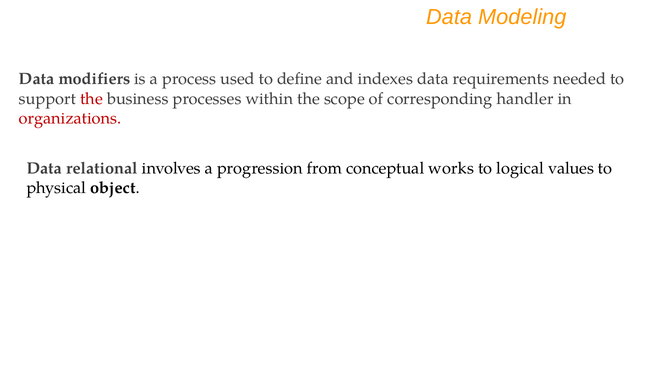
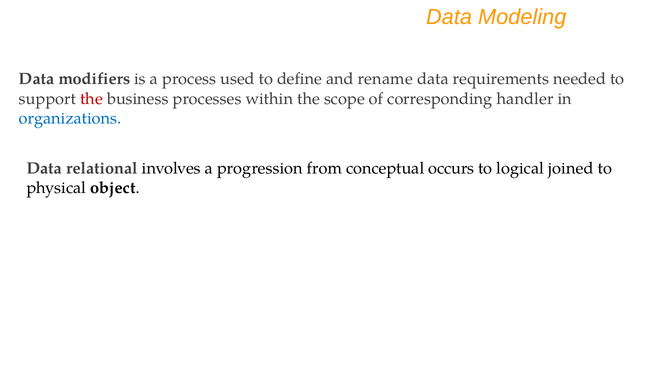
indexes: indexes -> rename
organizations colour: red -> blue
works: works -> occurs
values: values -> joined
